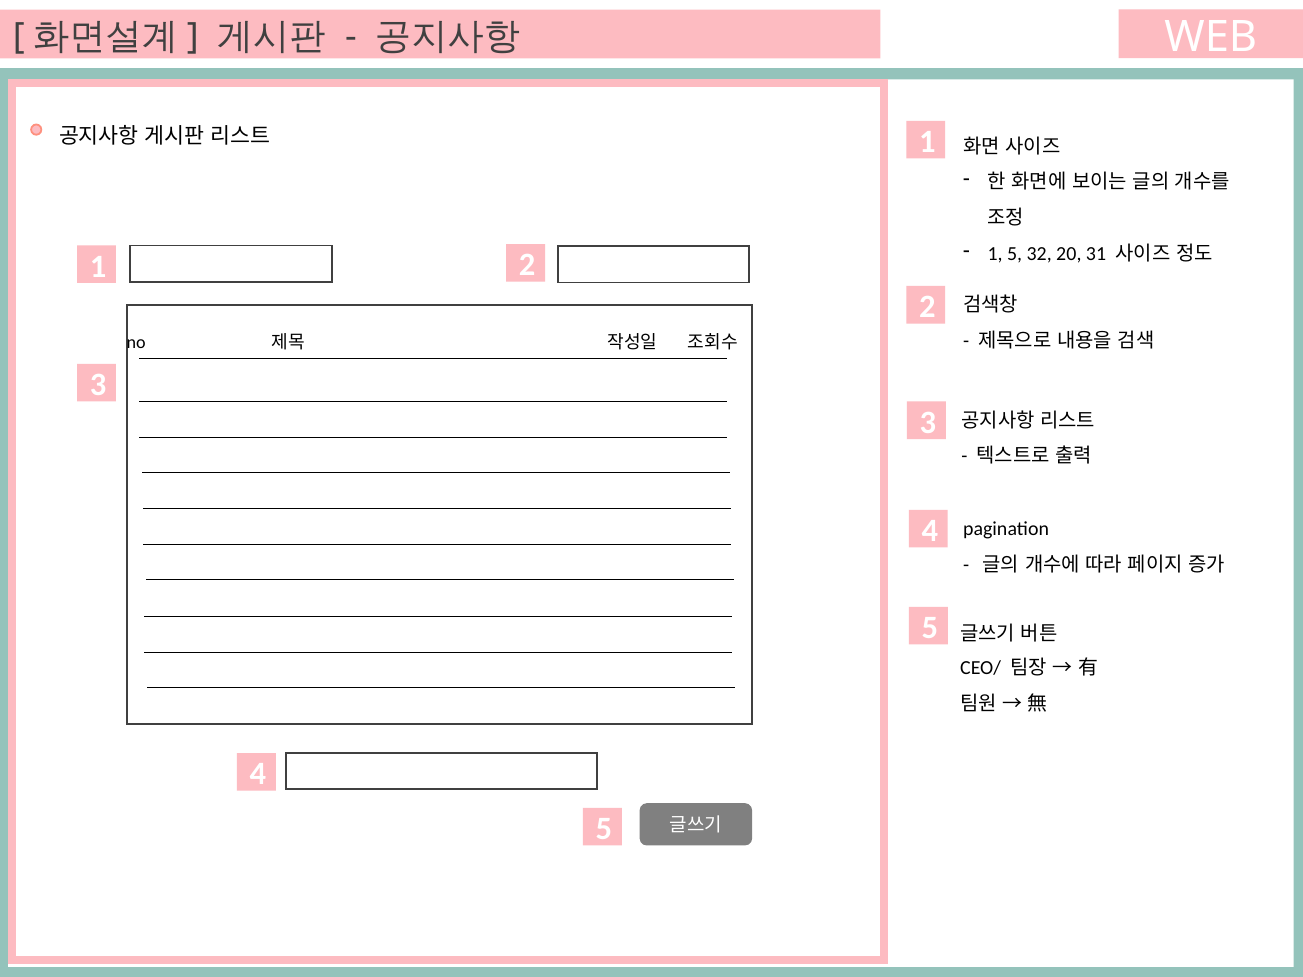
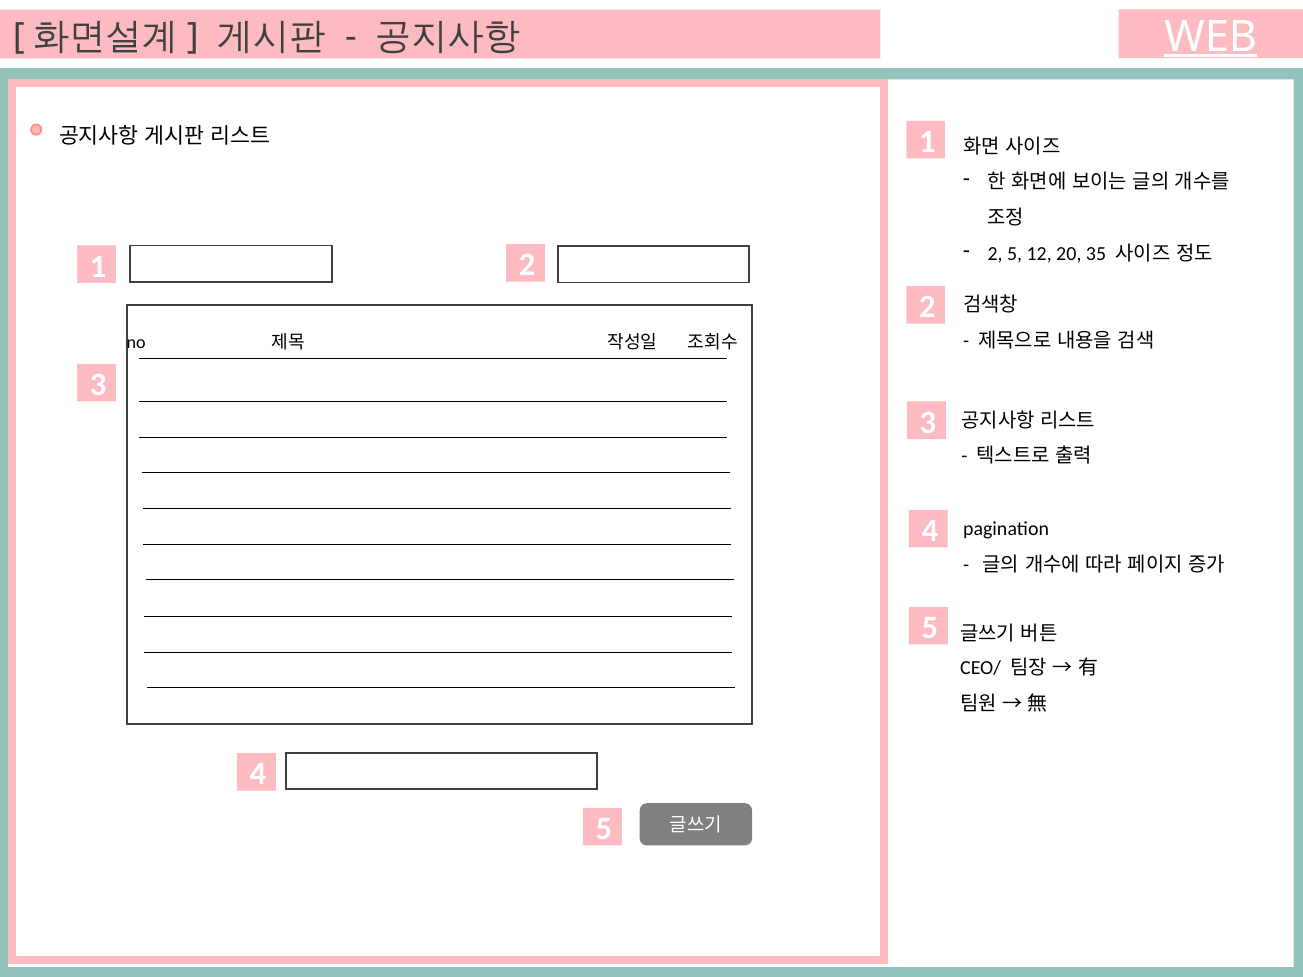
WEB underline: none -> present
1 at (995, 254): 1 -> 2
32: 32 -> 12
31: 31 -> 35
